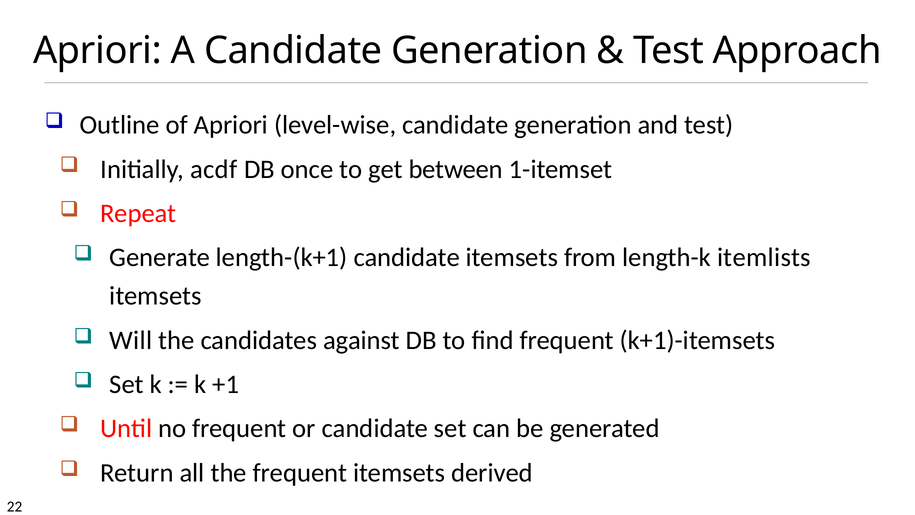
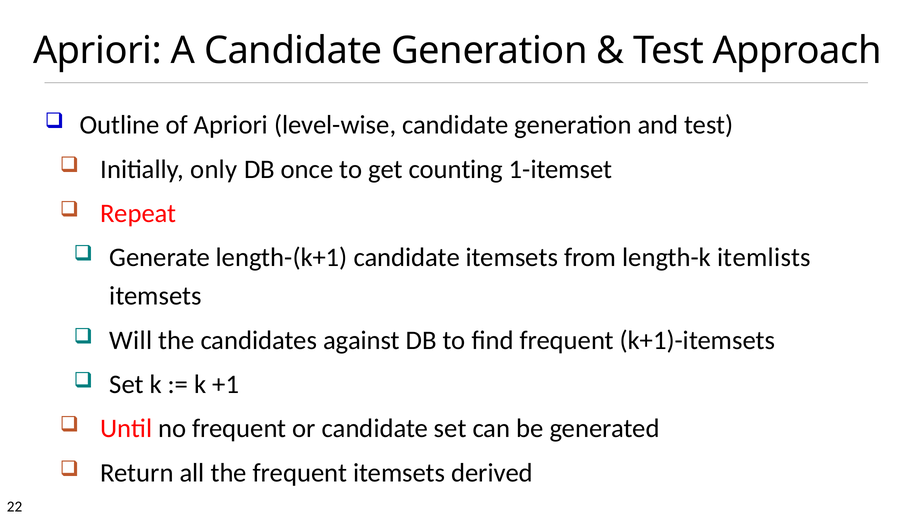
acdf: acdf -> only
between: between -> counting
